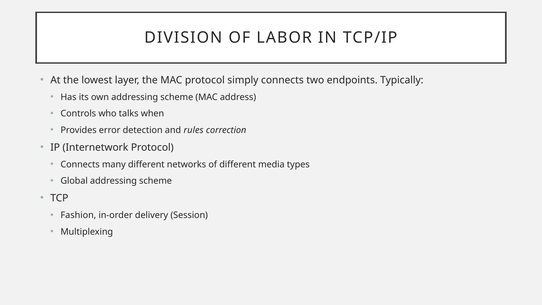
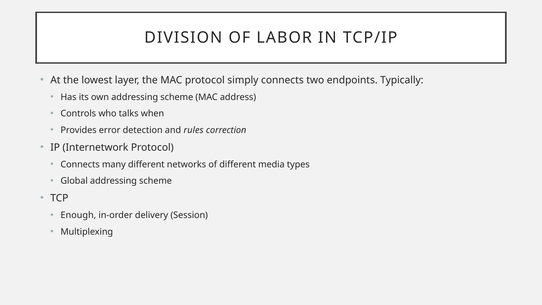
Fashion: Fashion -> Enough
